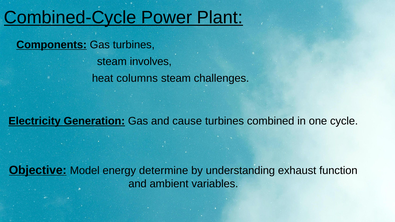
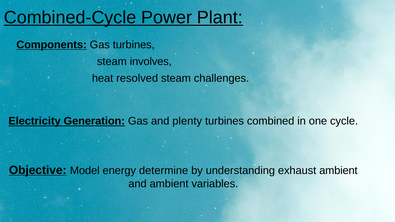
columns: columns -> resolved
cause: cause -> plenty
exhaust function: function -> ambient
